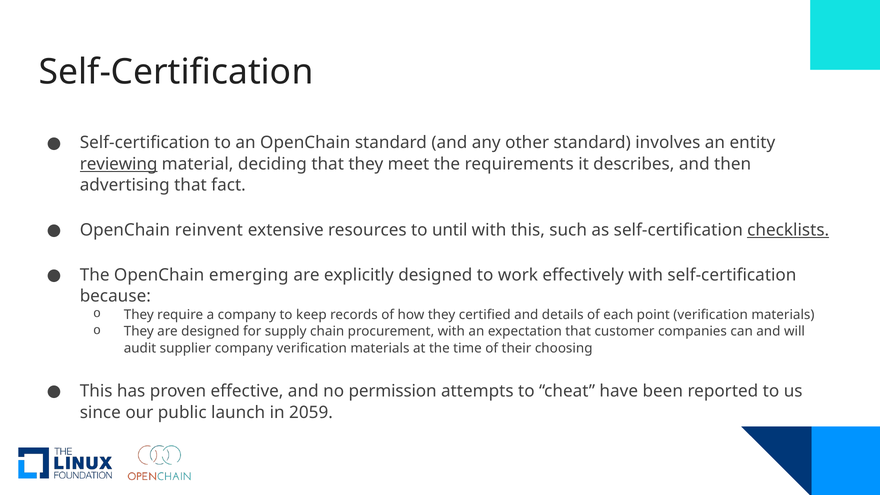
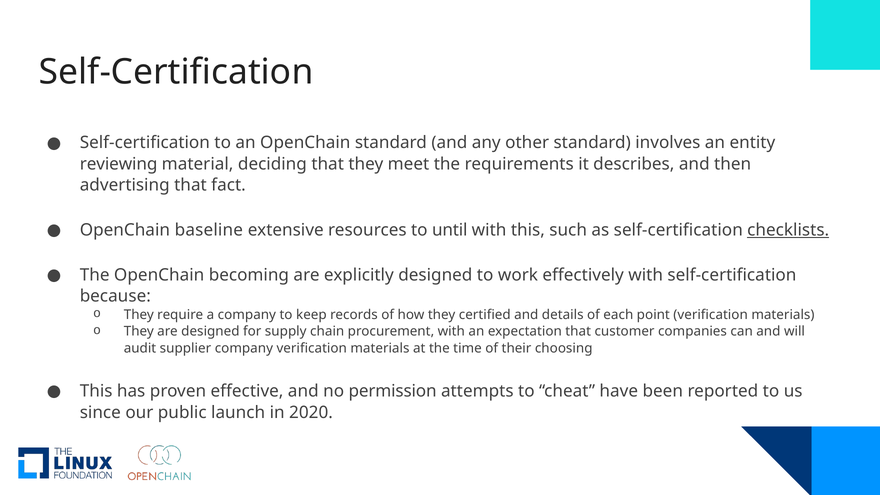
reviewing underline: present -> none
reinvent: reinvent -> baseline
emerging: emerging -> becoming
2059: 2059 -> 2020
